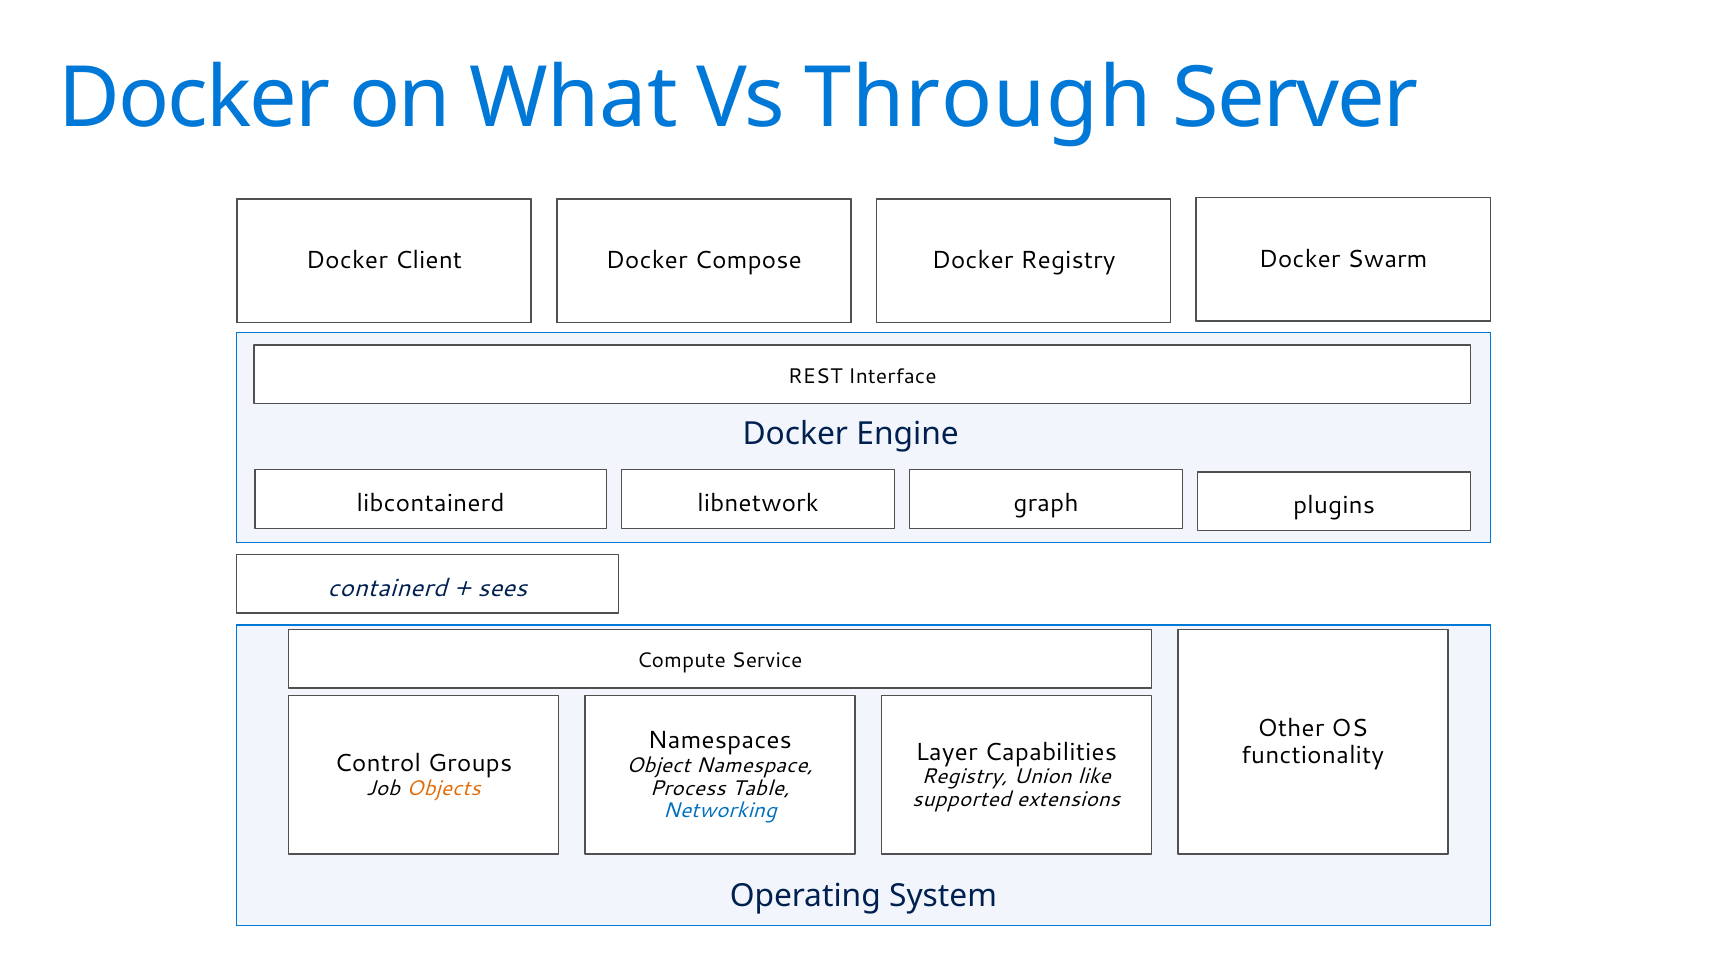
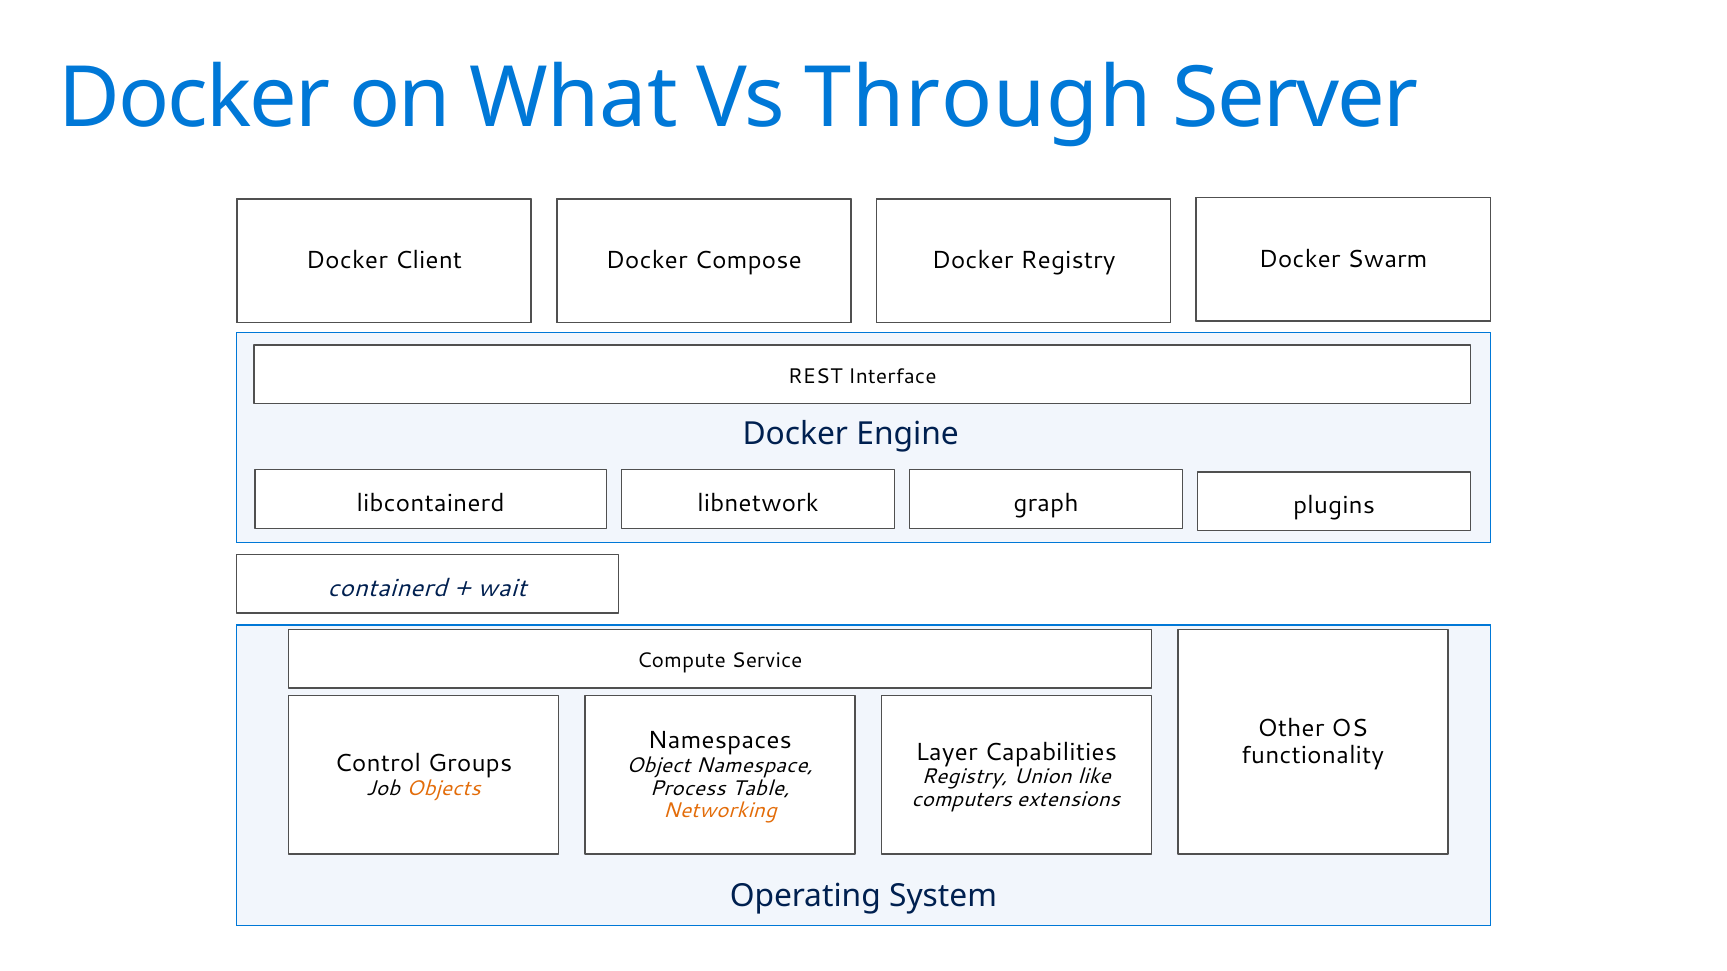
sees: sees -> wait
supported: supported -> computers
Networking colour: blue -> orange
